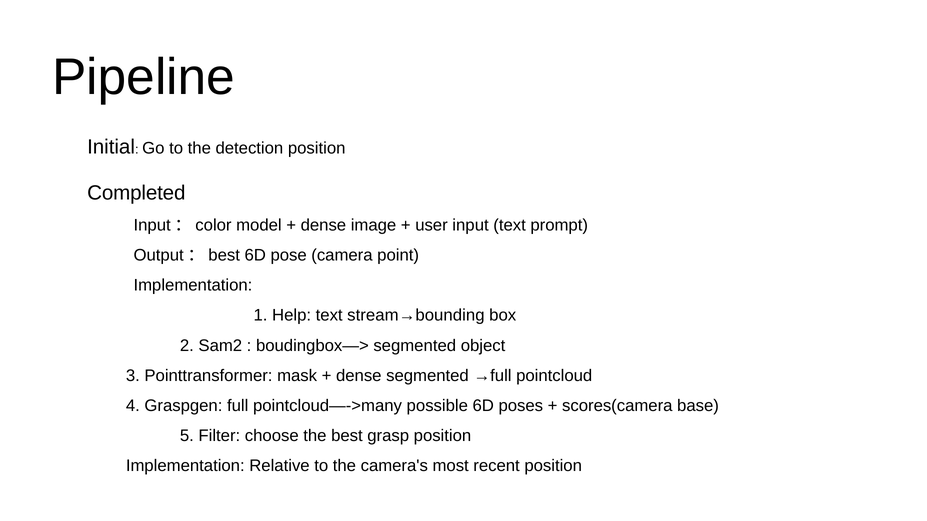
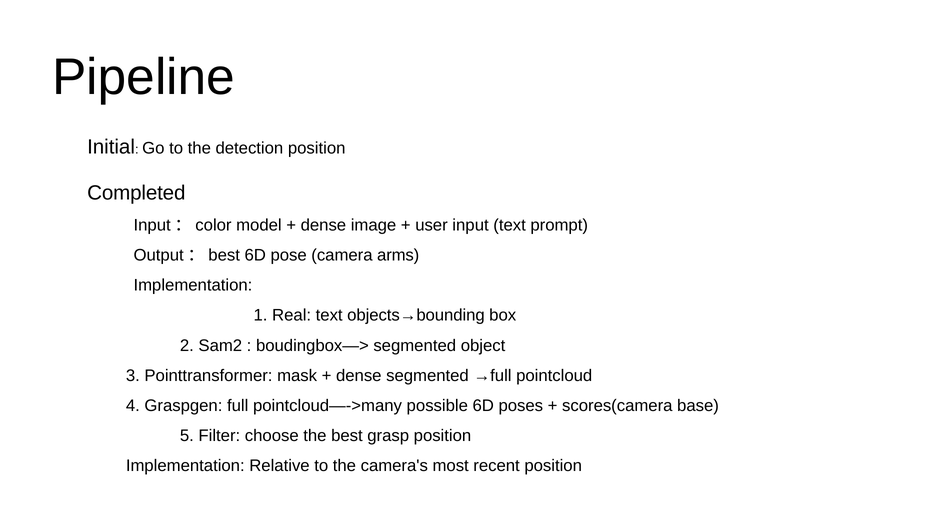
point: point -> arms
Help: Help -> Real
stream→bounding: stream→bounding -> objects→bounding
